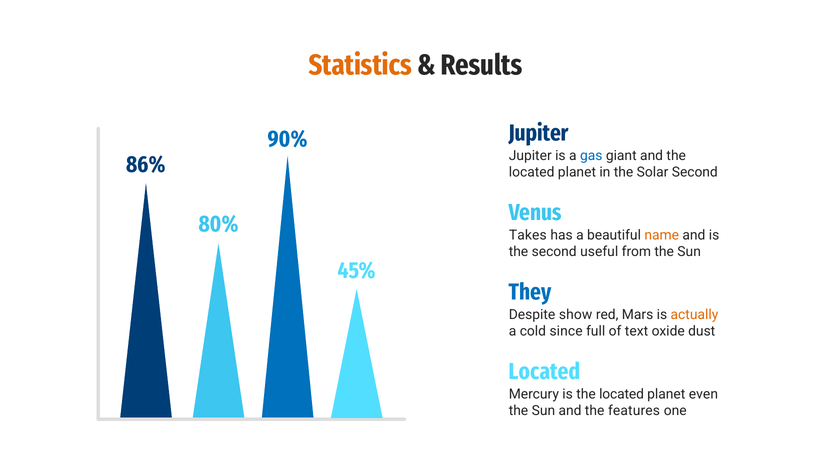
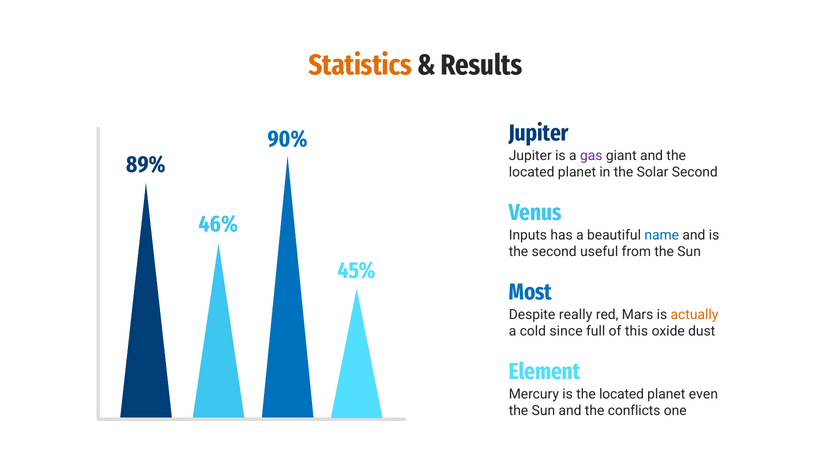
gas colour: blue -> purple
86%: 86% -> 89%
80%: 80% -> 46%
Takes: Takes -> Inputs
name colour: orange -> blue
They: They -> Most
show: show -> really
text: text -> this
Located at (545, 371): Located -> Element
features: features -> conflicts
